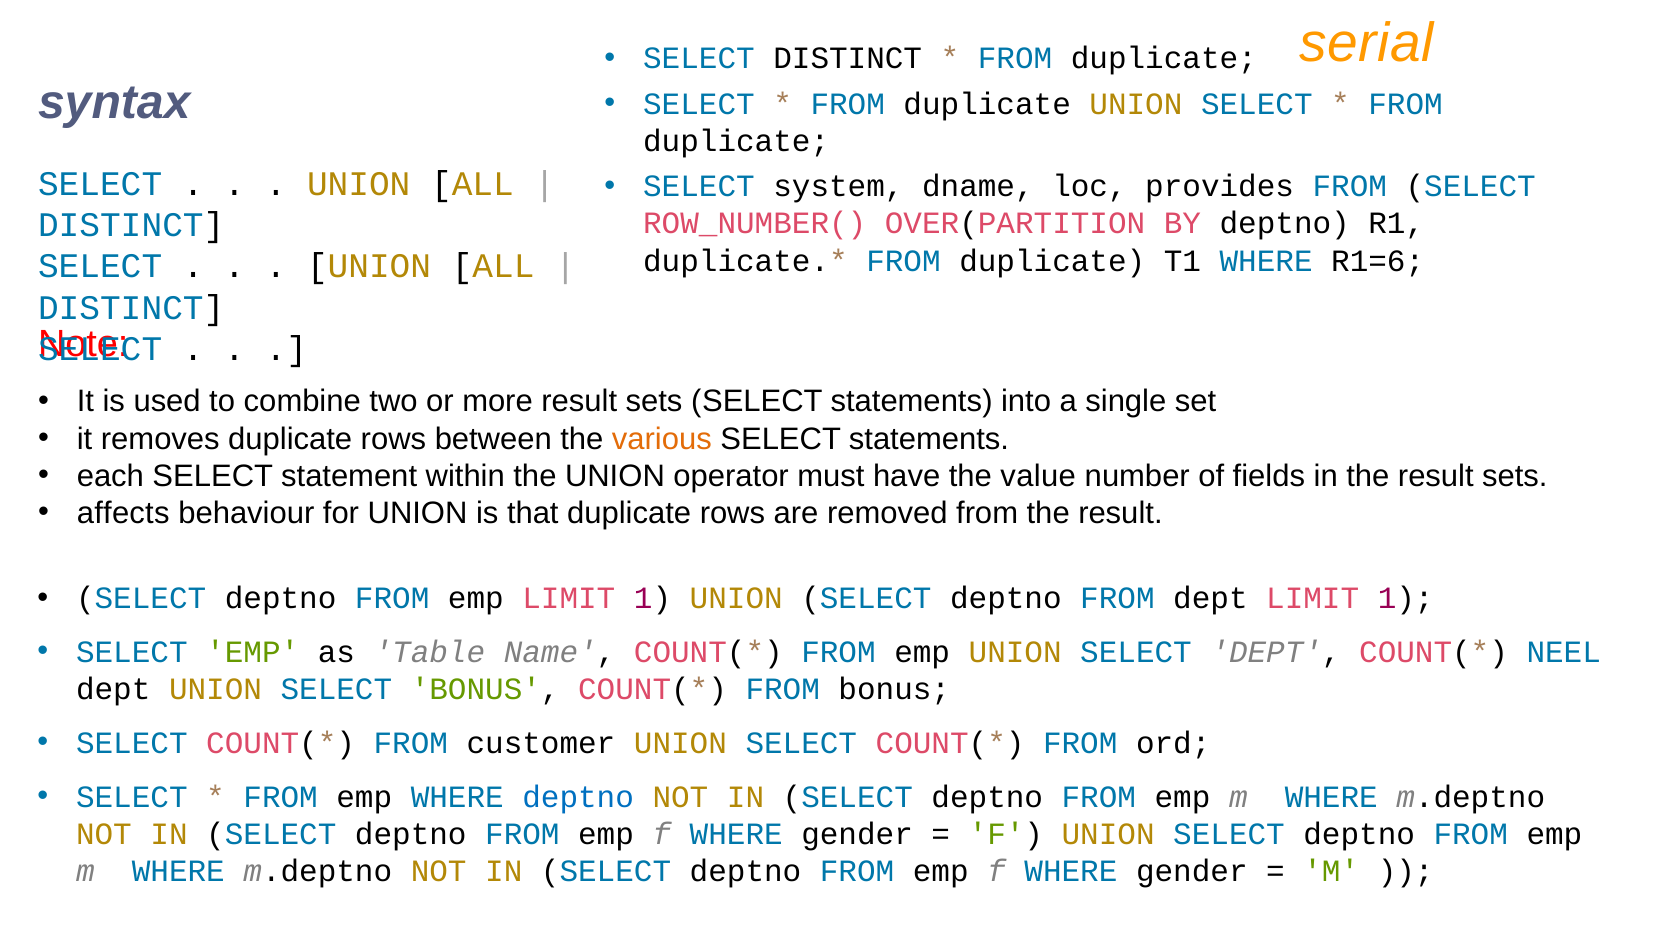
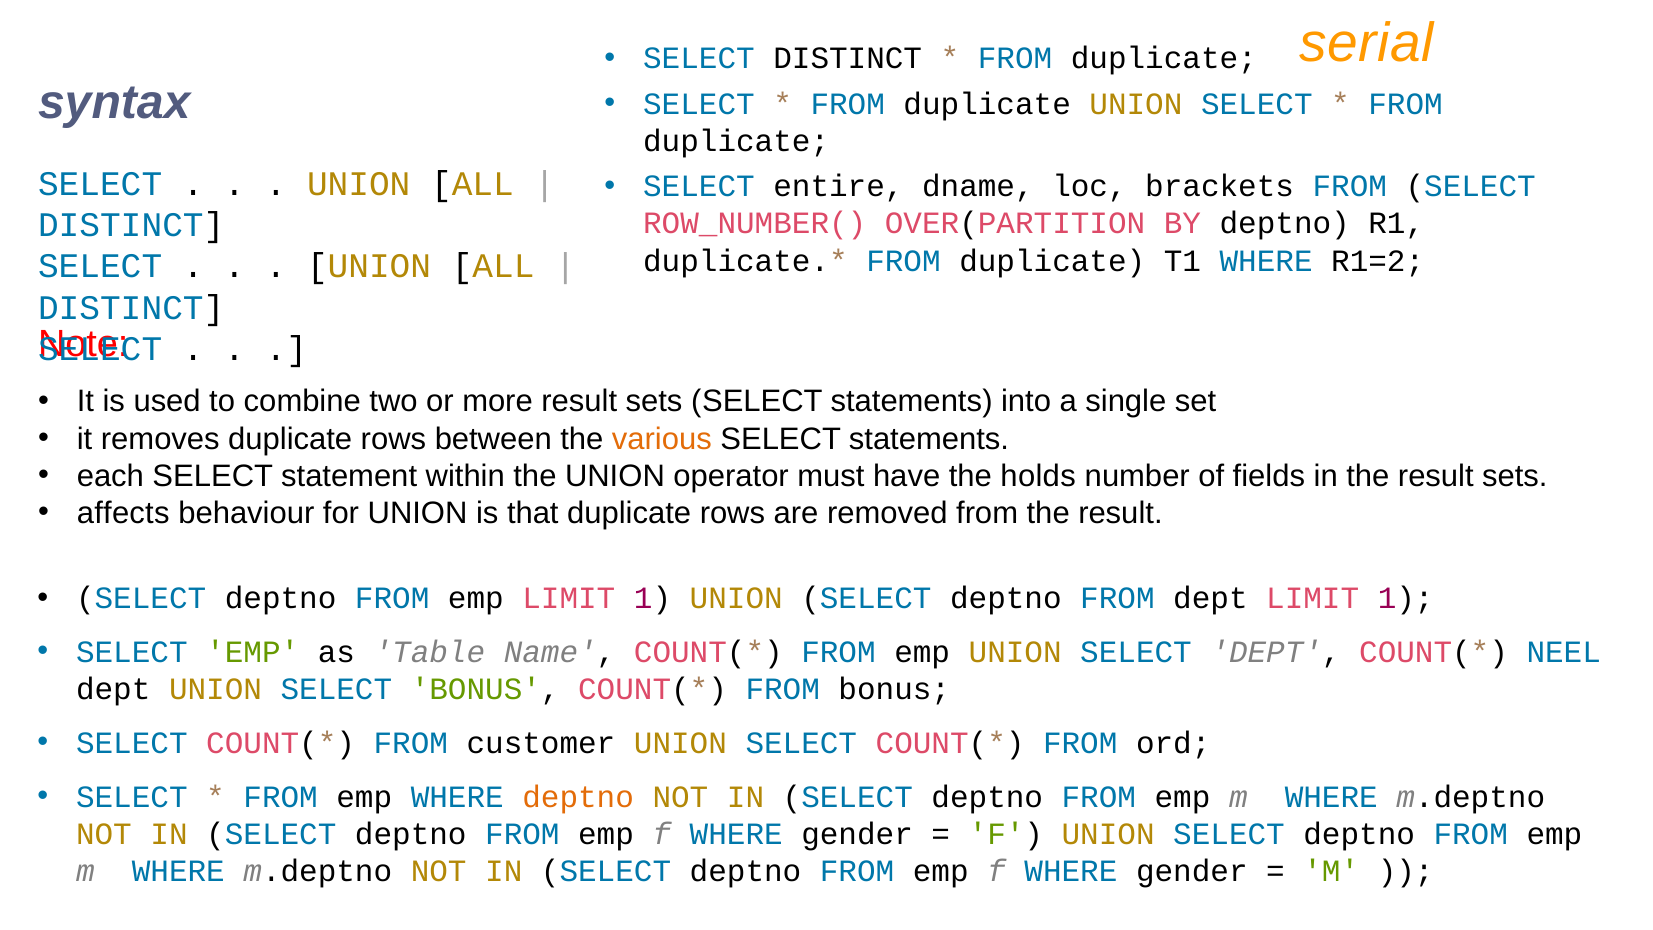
system: system -> entire
provides: provides -> brackets
R1=6: R1=6 -> R1=2
value: value -> holds
deptno at (578, 797) colour: blue -> orange
